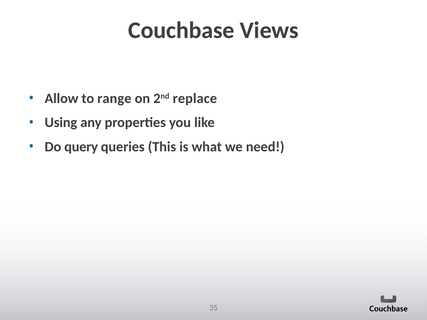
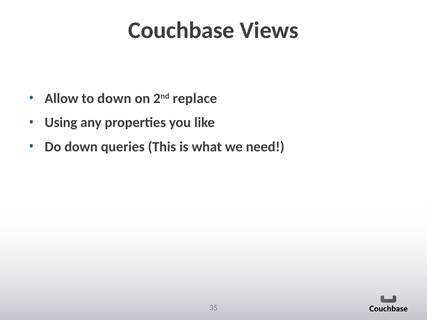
to range: range -> down
Do query: query -> down
